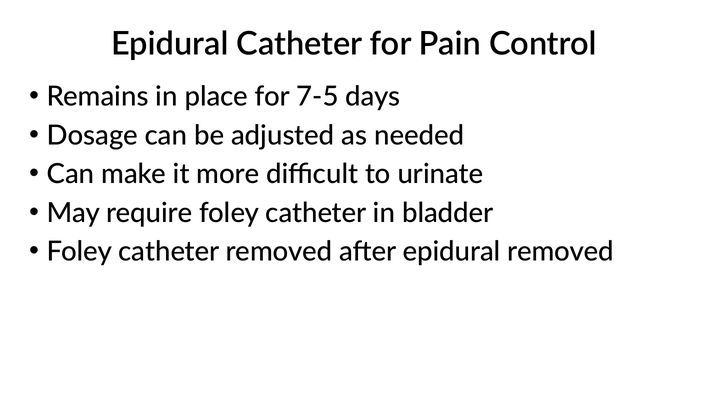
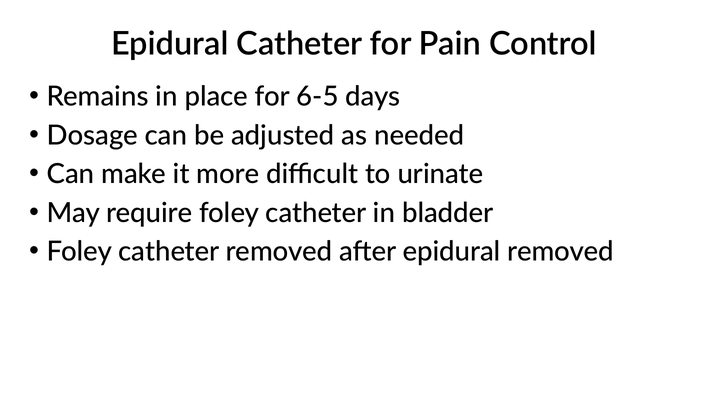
7-5: 7-5 -> 6-5
